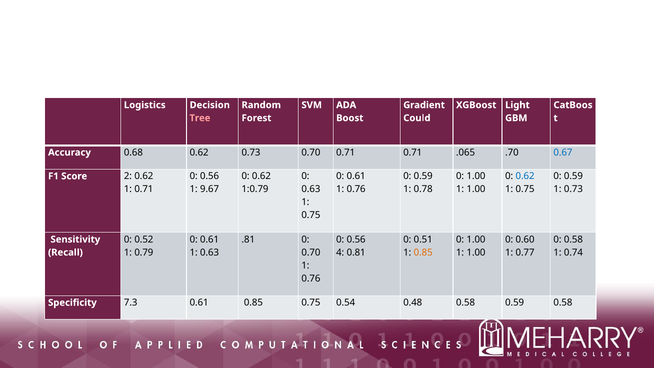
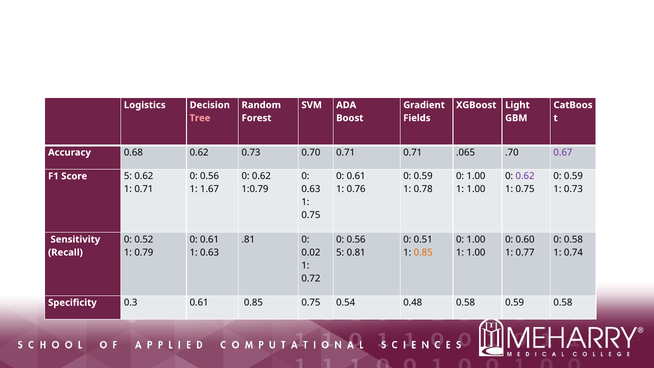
Could: Could -> Fields
0.67 colour: blue -> purple
0.62 at (525, 176) colour: blue -> purple
Score 2: 2 -> 5
9.67: 9.67 -> 1.67
0.70 at (311, 252): 0.70 -> 0.02
4 at (340, 252): 4 -> 5
0.76 at (311, 278): 0.76 -> 0.72
7.3: 7.3 -> 0.3
